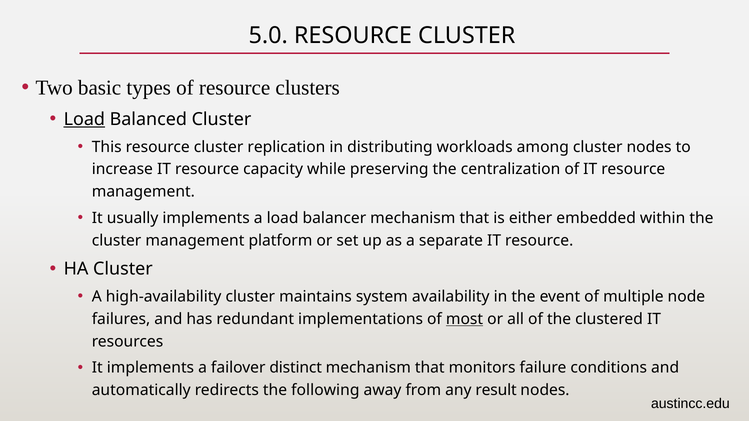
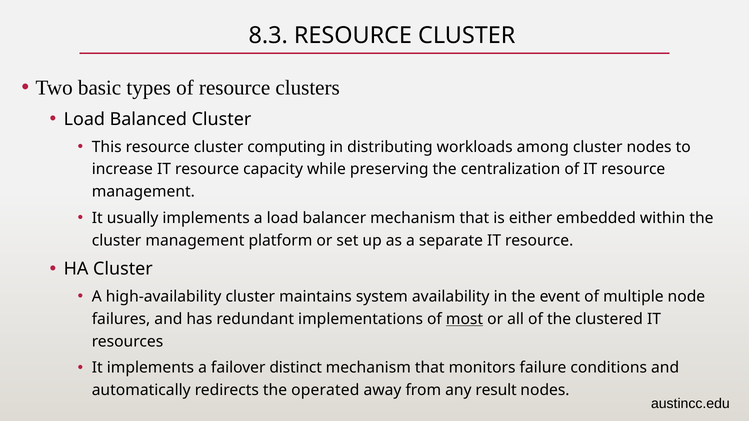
5.0: 5.0 -> 8.3
Load at (84, 119) underline: present -> none
replication: replication -> computing
following: following -> operated
